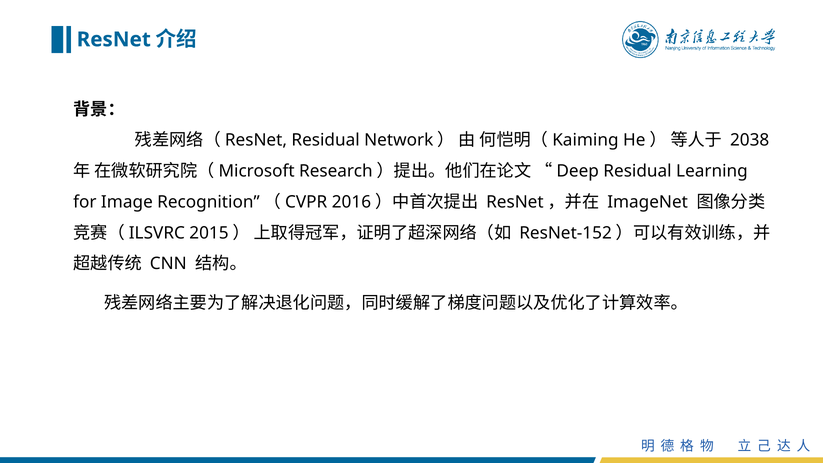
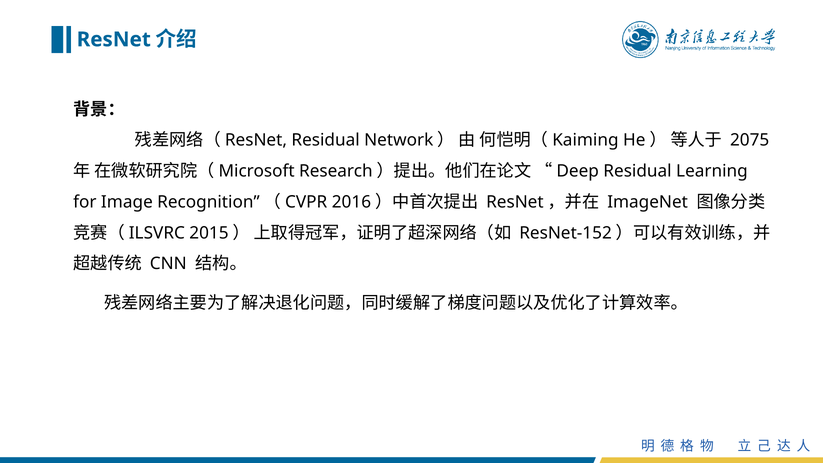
2038: 2038 -> 2075
